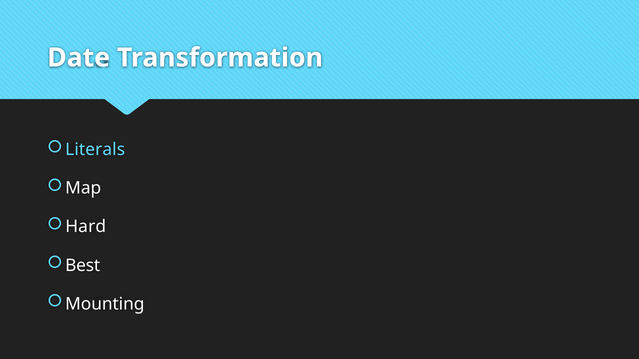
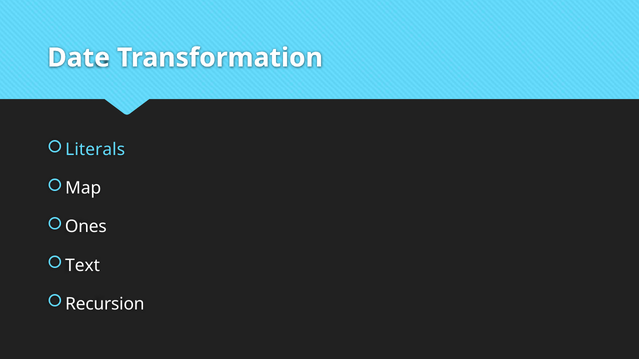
Hard: Hard -> Ones
Best: Best -> Text
Mounting: Mounting -> Recursion
